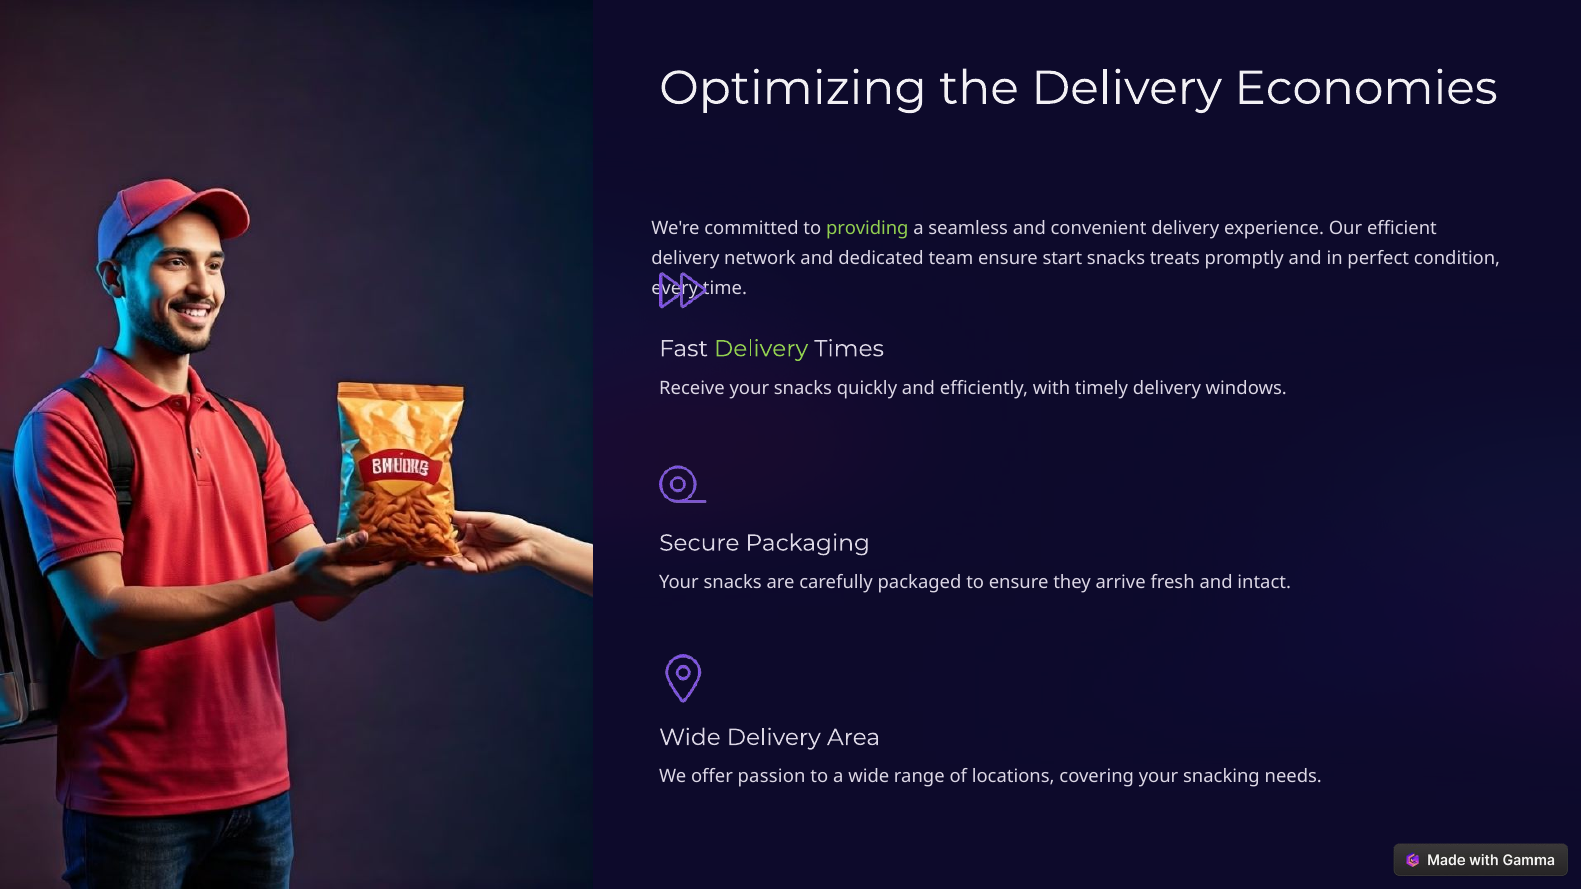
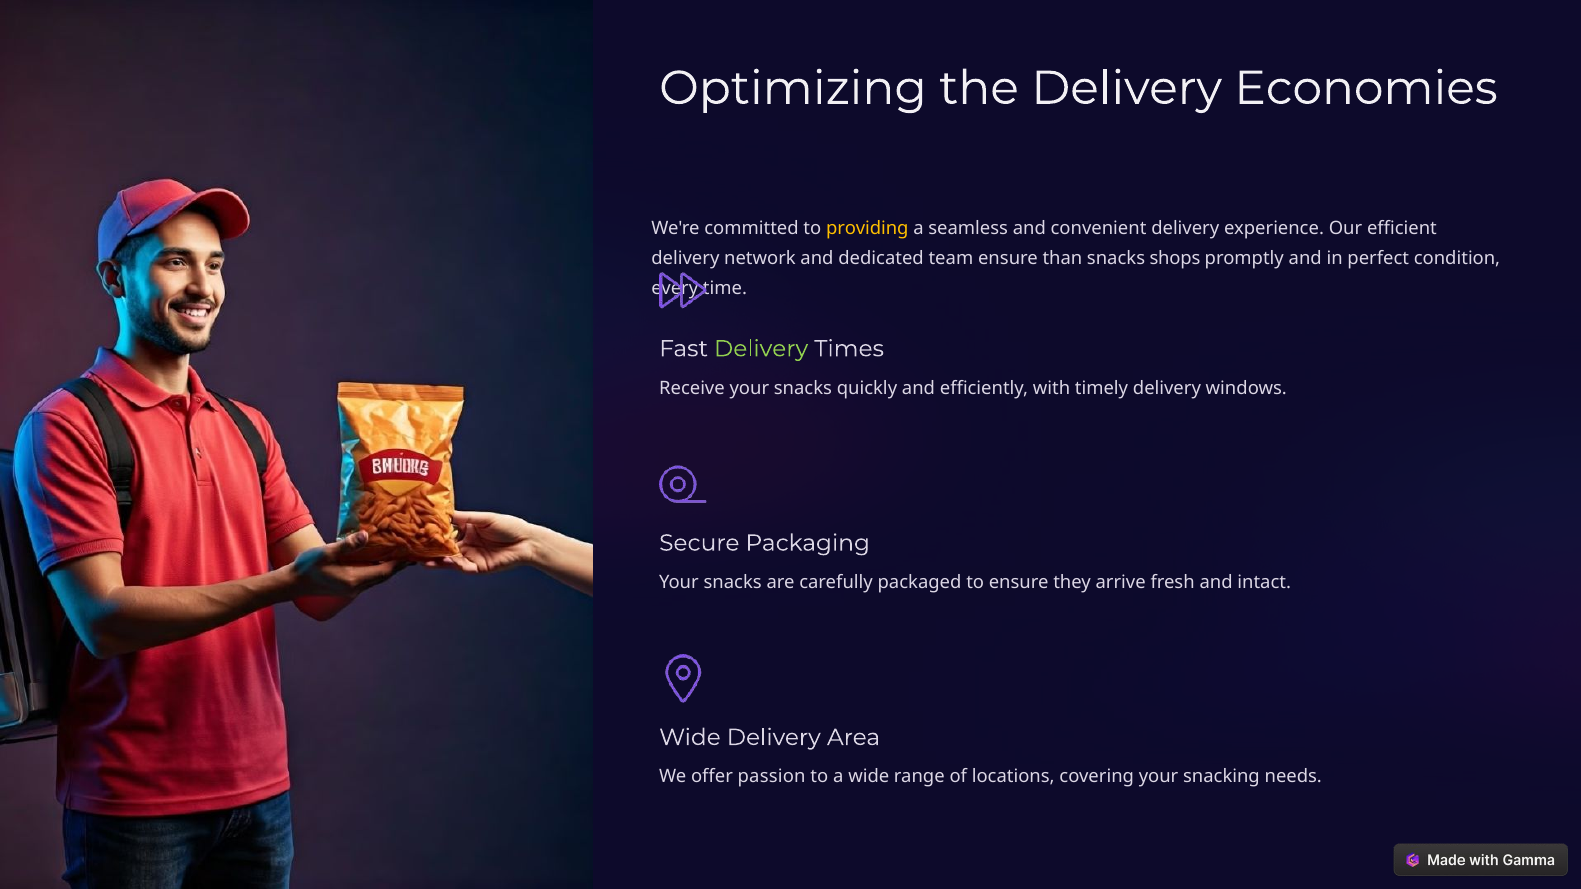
providing colour: light green -> yellow
start: start -> than
treats: treats -> shops
